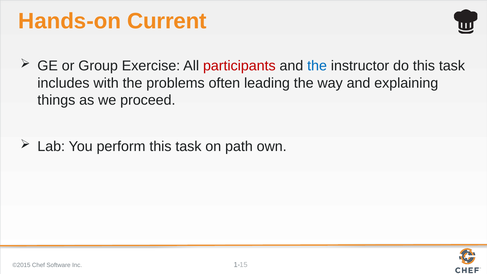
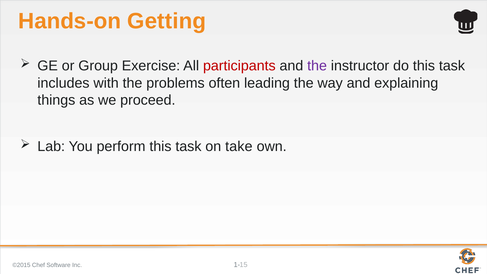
Current: Current -> Getting
the at (317, 66) colour: blue -> purple
path: path -> take
